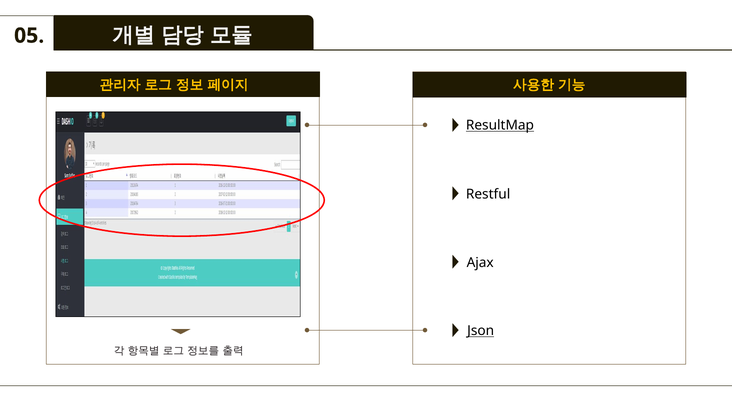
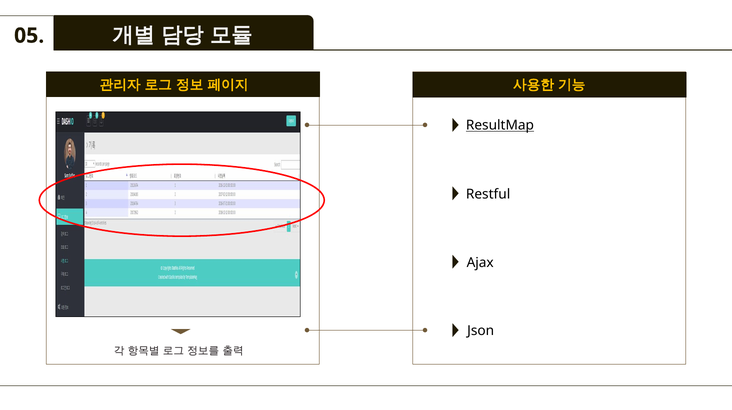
Json underline: present -> none
